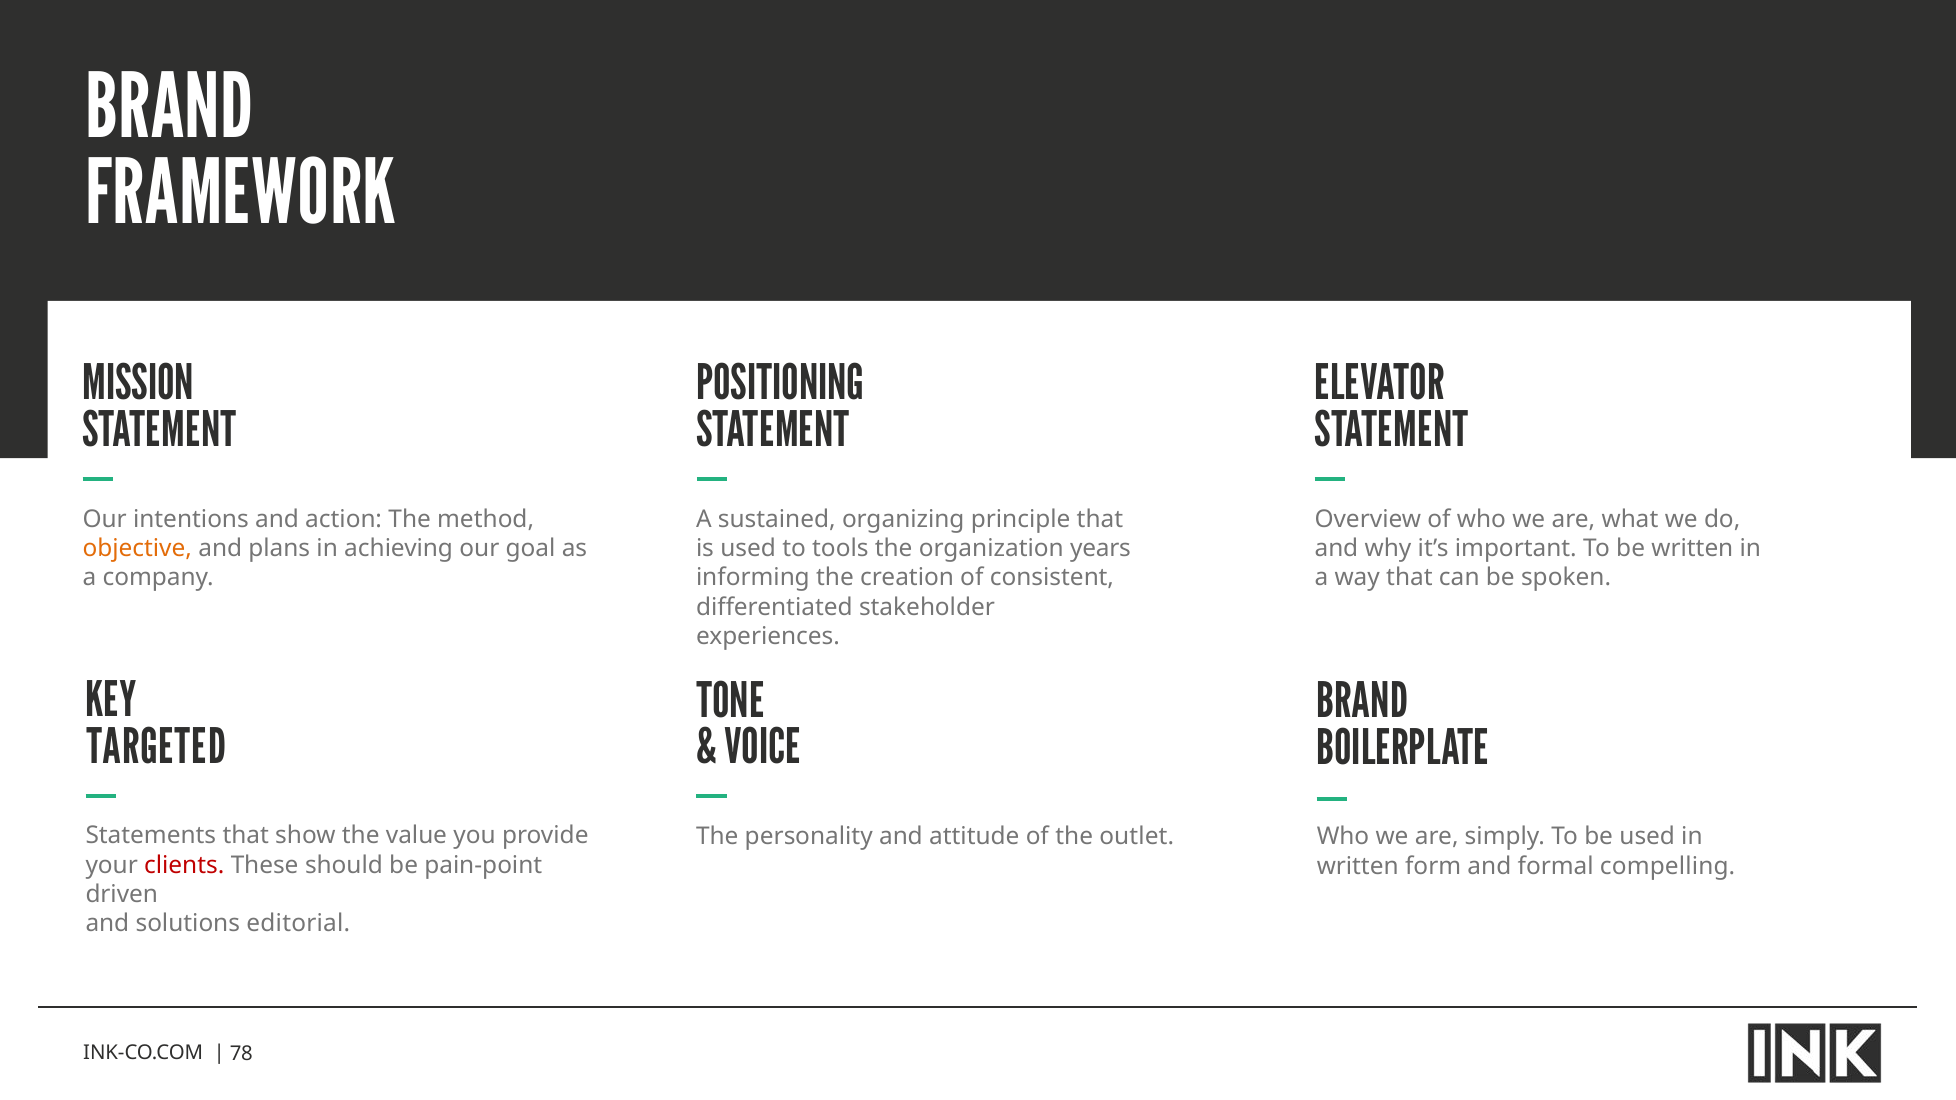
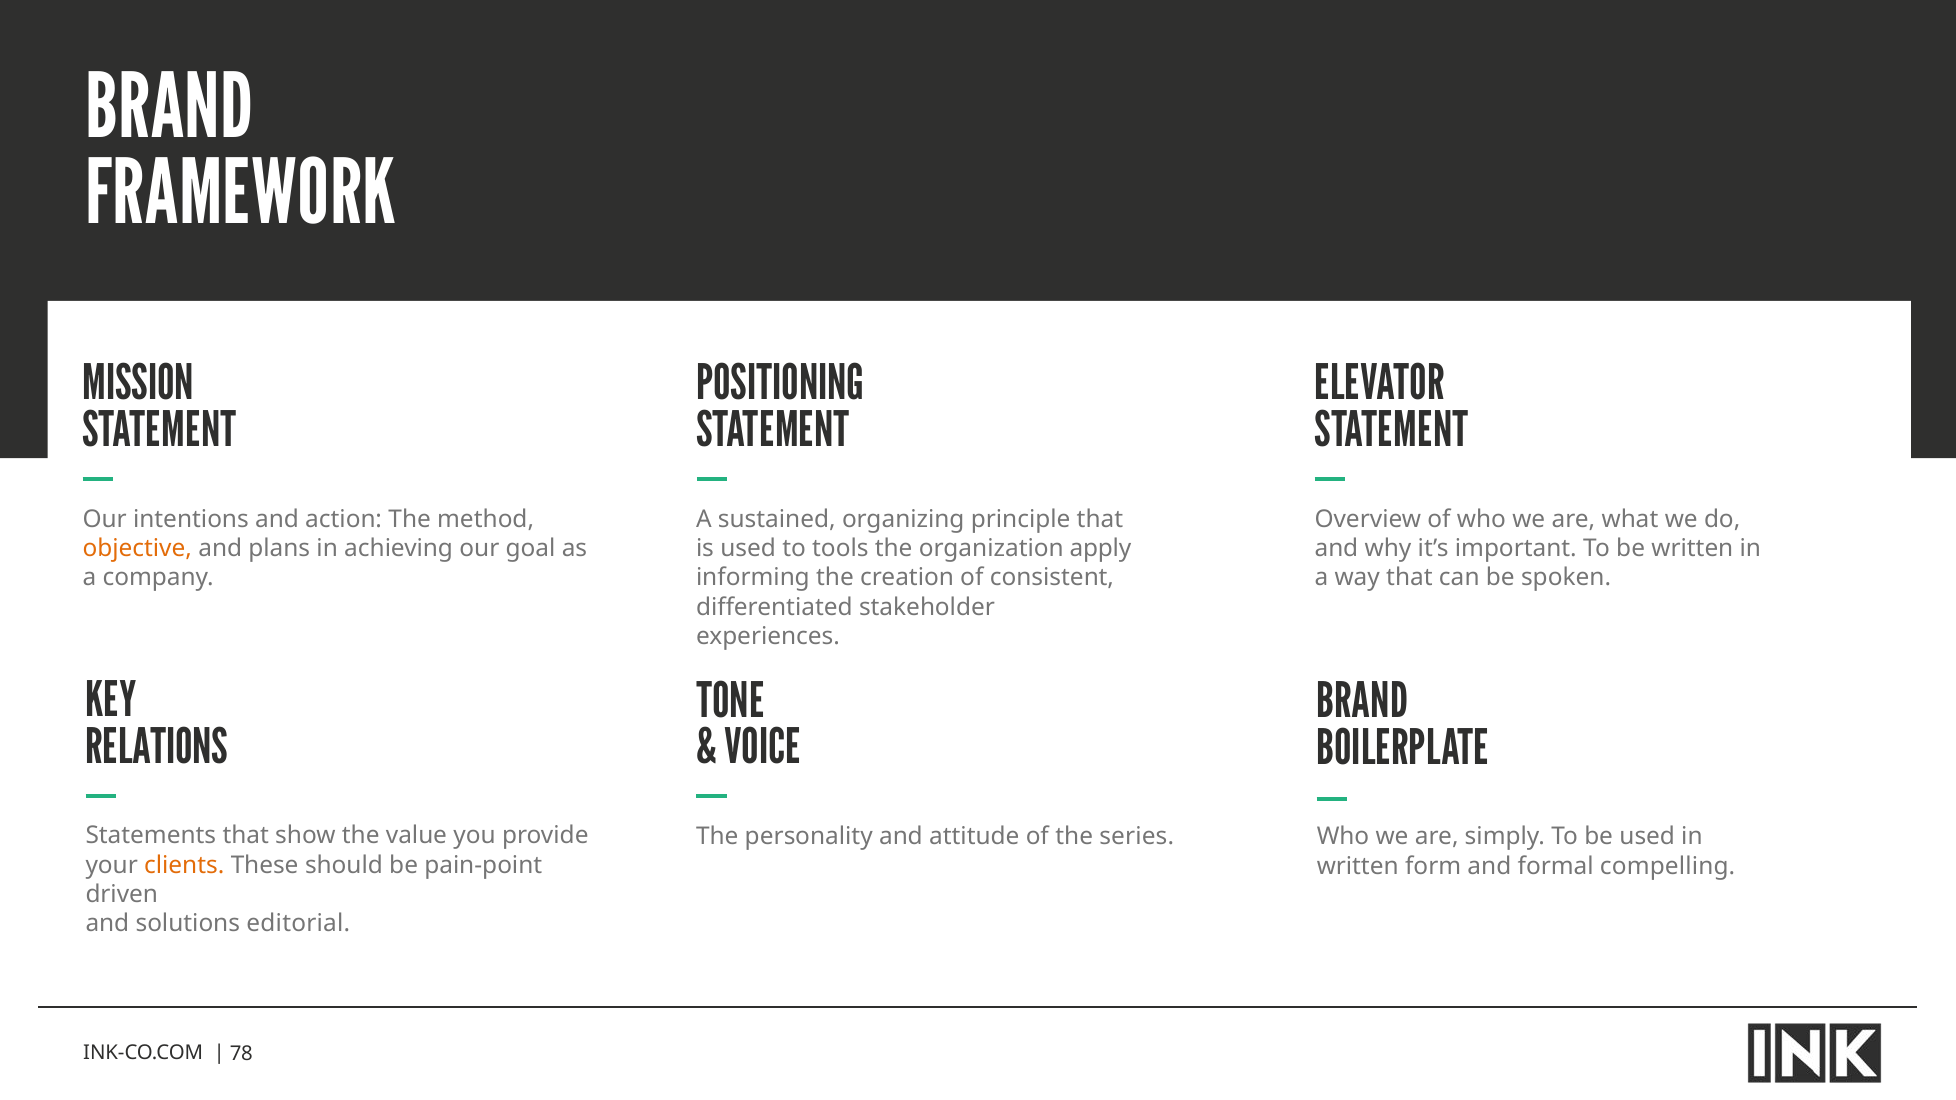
years: years -> apply
TARGETED: TARGETED -> RELATIONS
outlet: outlet -> series
clients colour: red -> orange
